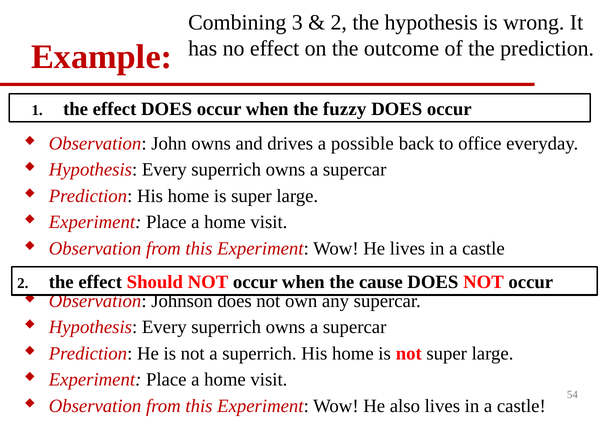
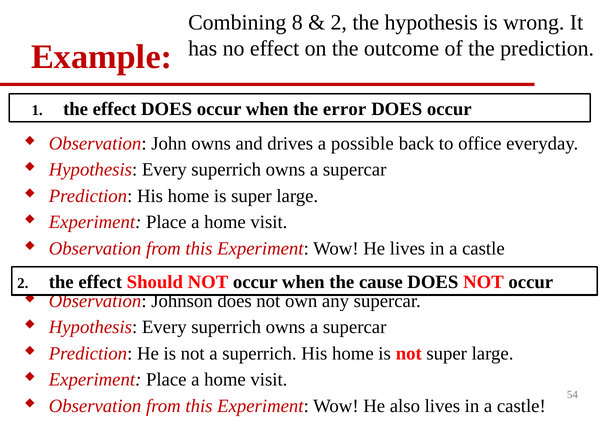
3: 3 -> 8
fuzzy: fuzzy -> error
